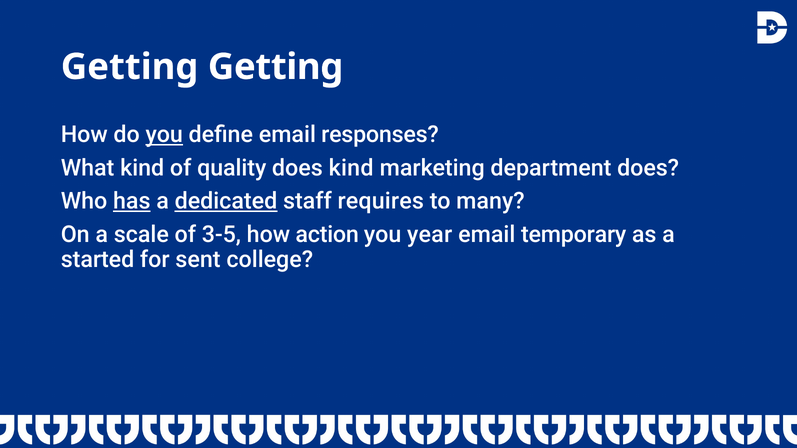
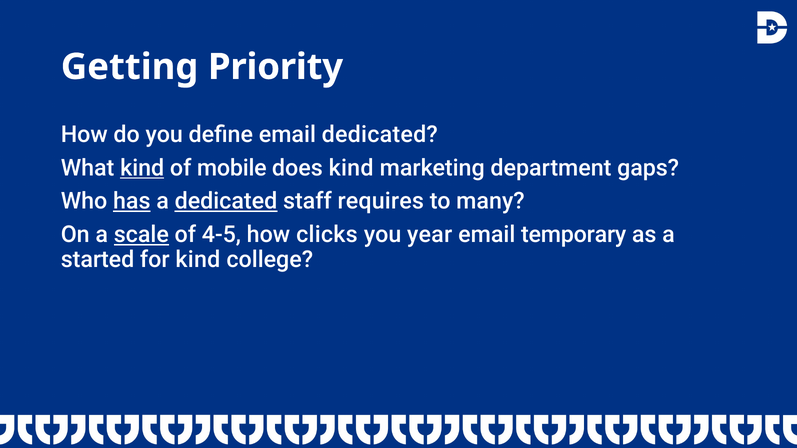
Getting Getting: Getting -> Priority
you at (164, 135) underline: present -> none
email responses: responses -> dedicated
kind at (142, 168) underline: none -> present
quality: quality -> mobile
department does: does -> gaps
scale underline: none -> present
3-5: 3-5 -> 4-5
action: action -> clicks
for sent: sent -> kind
